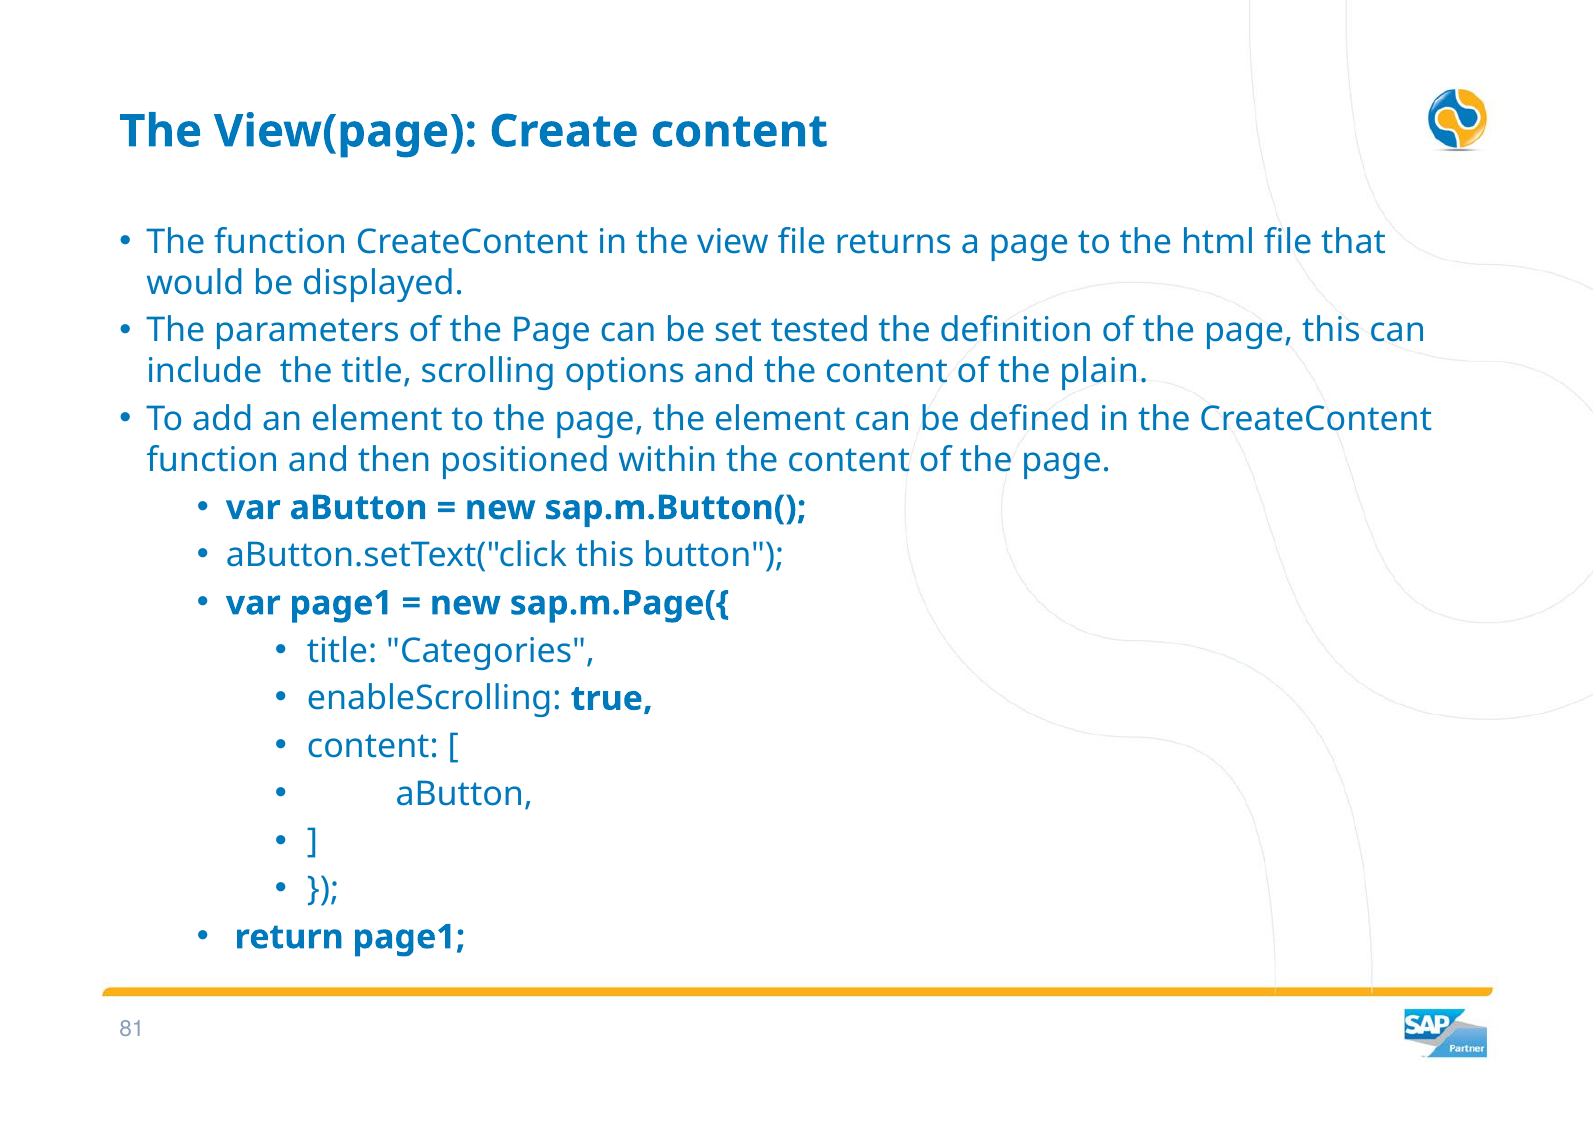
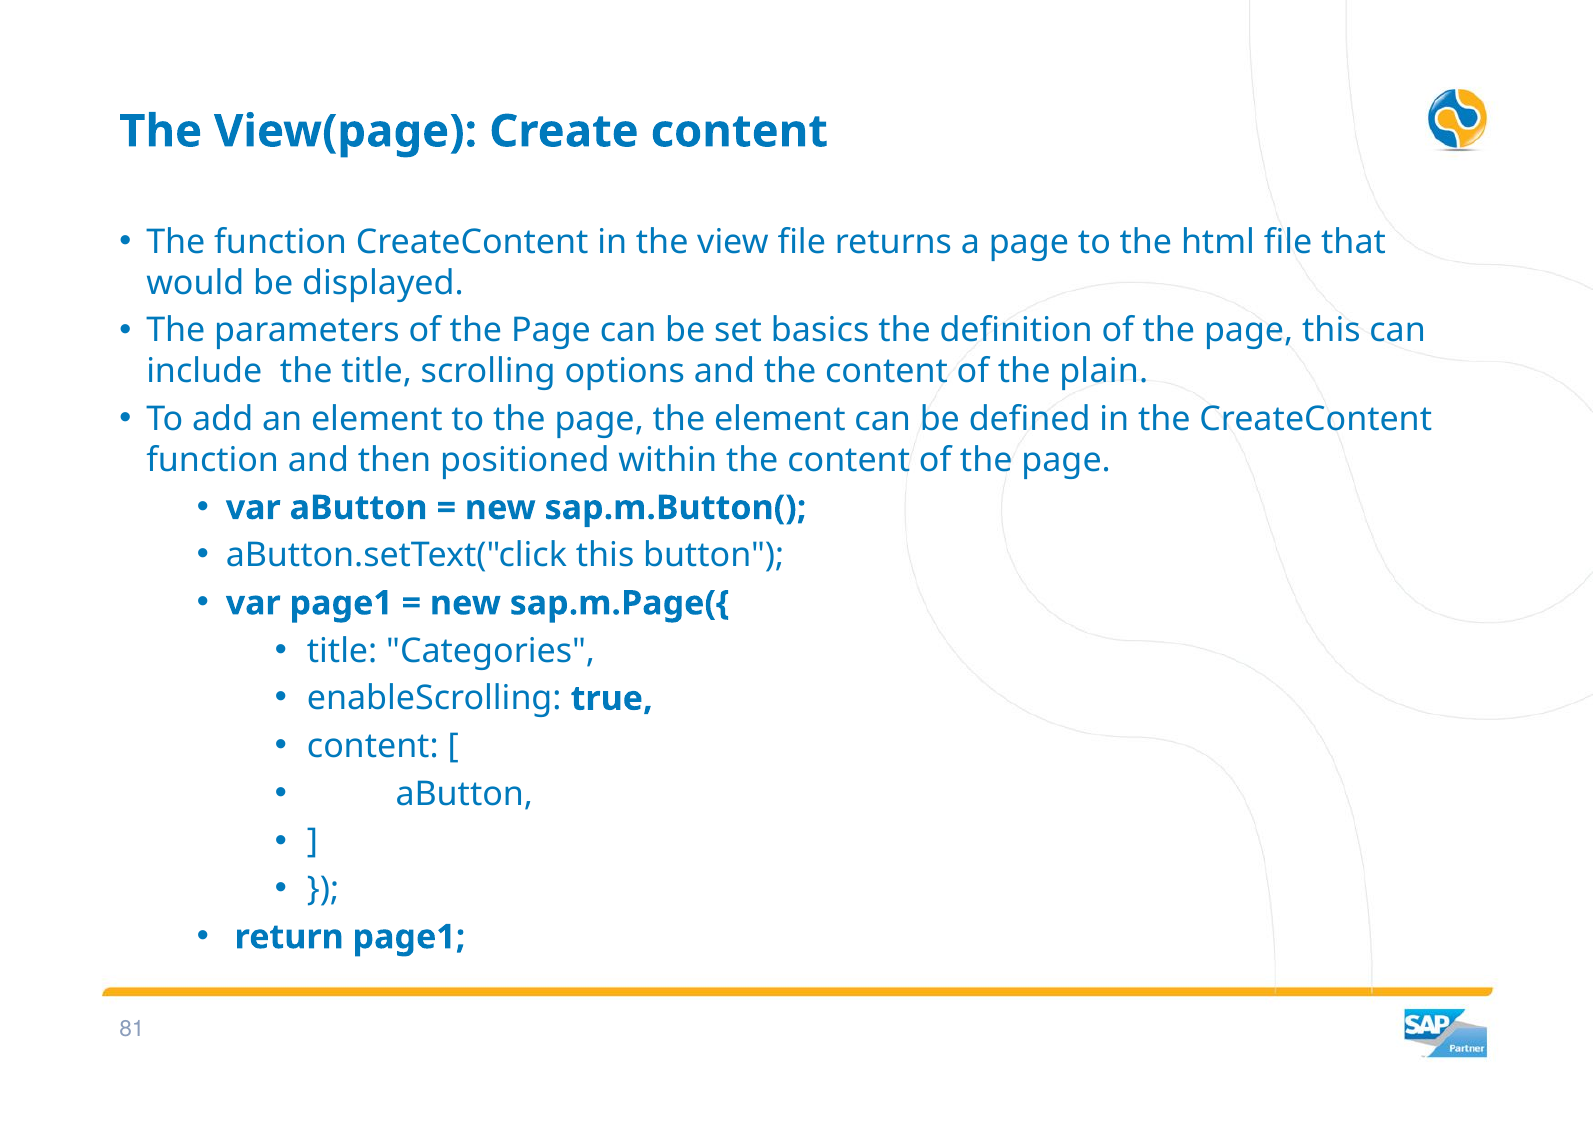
tested: tested -> basics
